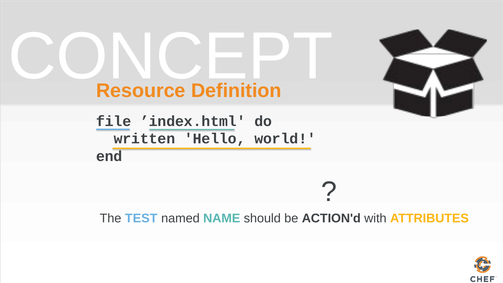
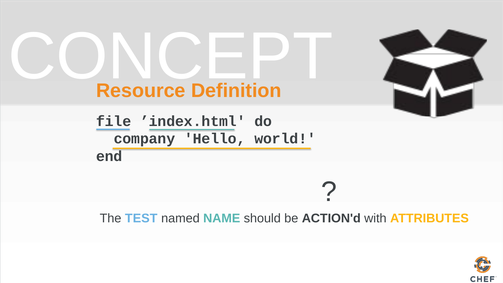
written: written -> company
